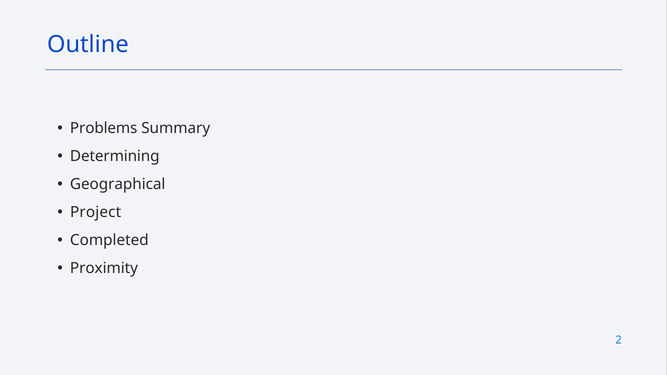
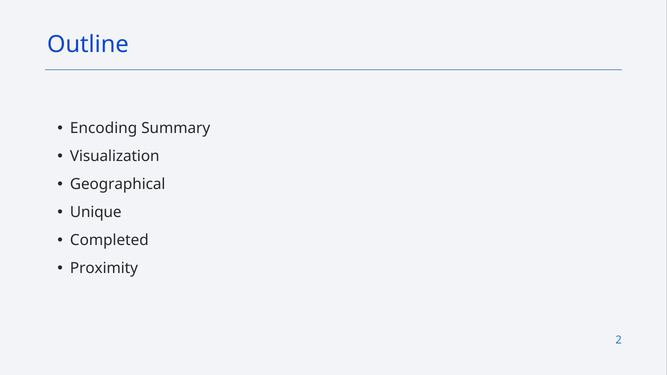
Problems: Problems -> Encoding
Determining: Determining -> Visualization
Project: Project -> Unique
